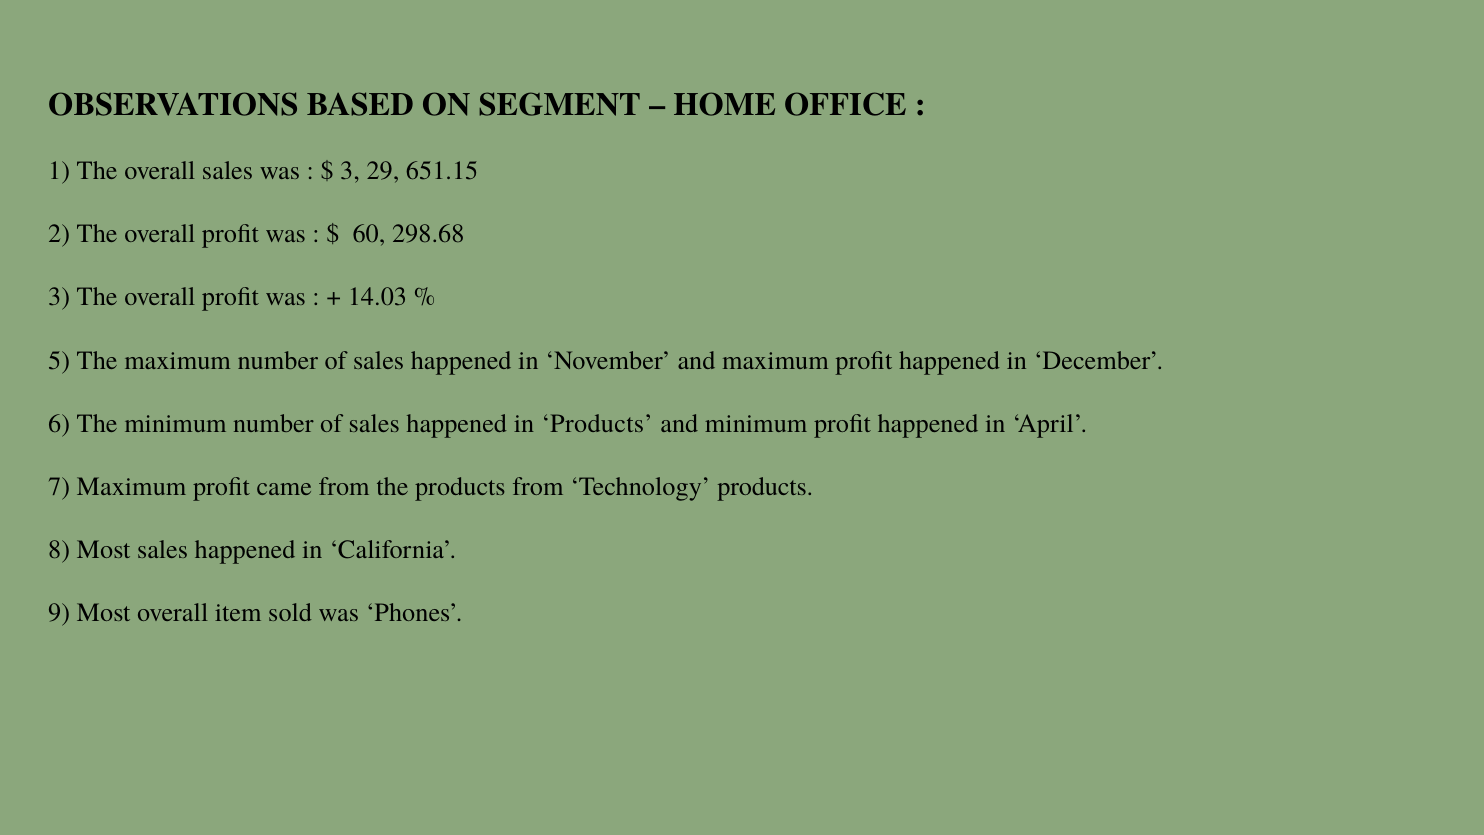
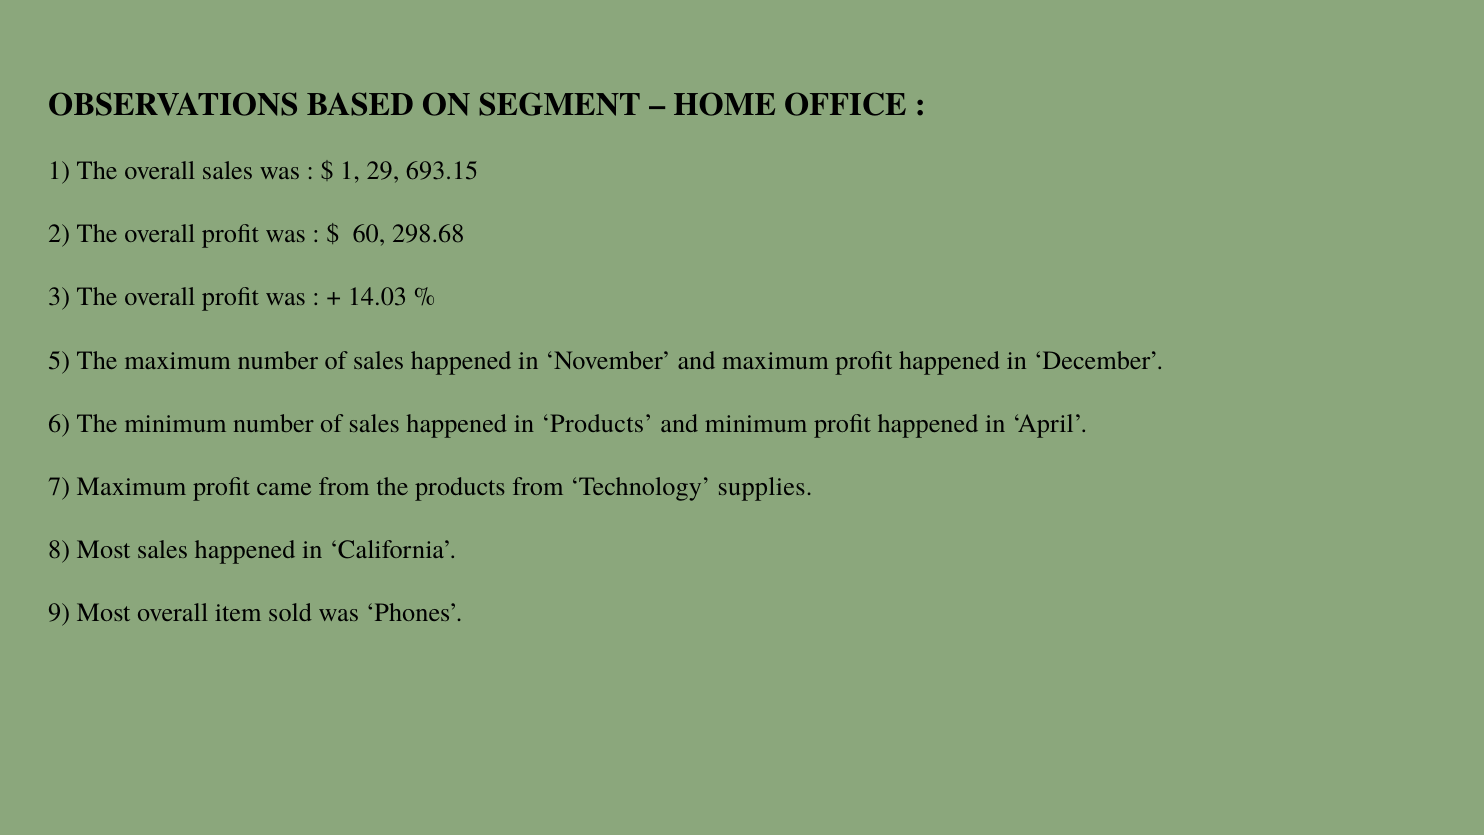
3 at (350, 171): 3 -> 1
651.15: 651.15 -> 693.15
Technology products: products -> supplies
